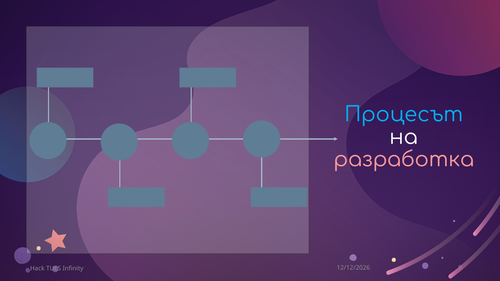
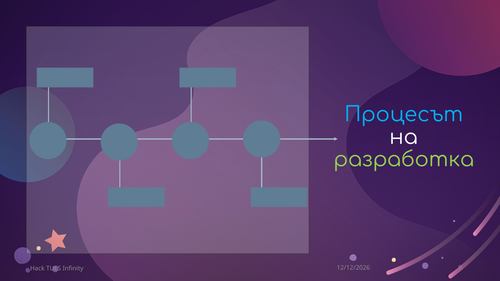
разработка colour: pink -> light green
